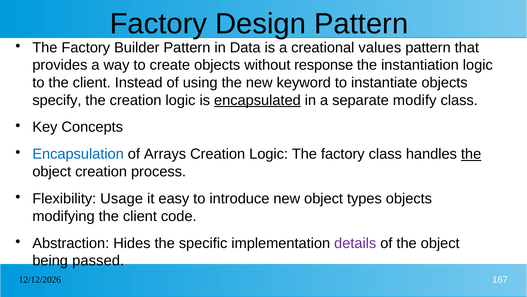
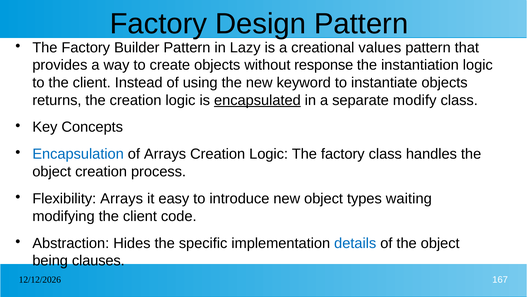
Data: Data -> Lazy
specify: specify -> returns
the at (471, 154) underline: present -> none
Flexibility Usage: Usage -> Arrays
types objects: objects -> waiting
details colour: purple -> blue
passed: passed -> clauses
